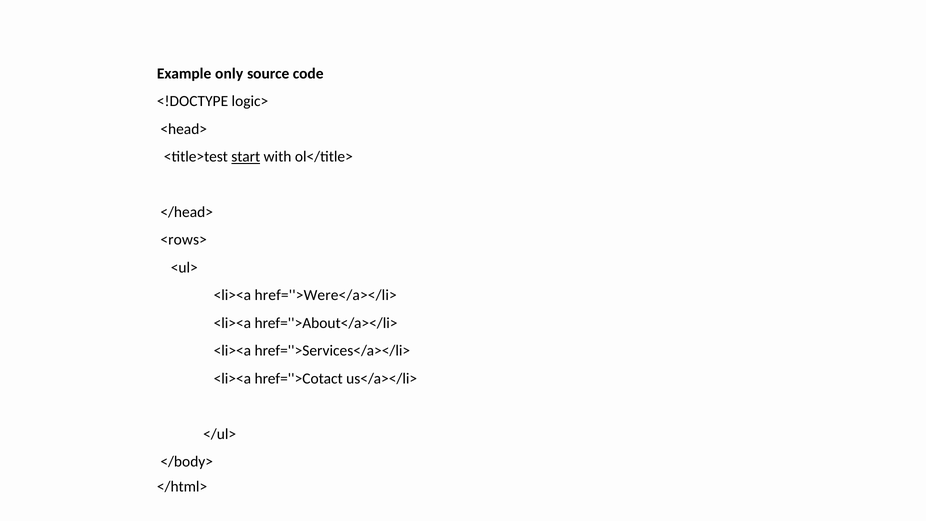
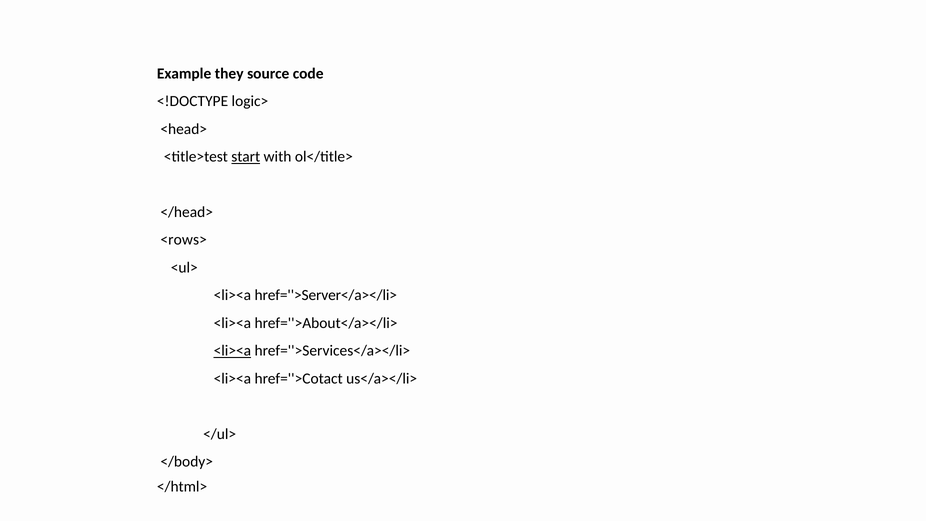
only: only -> they
href=''>Were</a></li>: href=''>Were</a></li> -> href=''>Server</a></li>
<li><a at (232, 351) underline: none -> present
